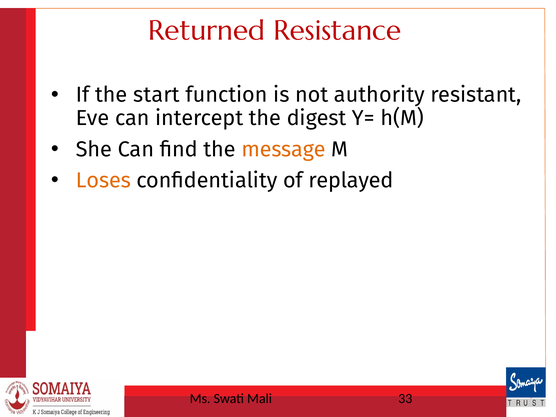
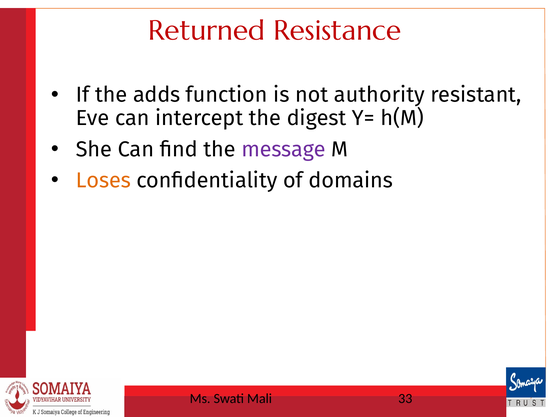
start: start -> adds
message colour: orange -> purple
replayed: replayed -> domains
